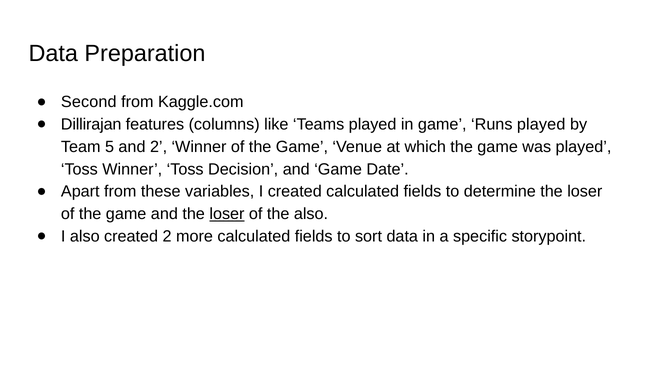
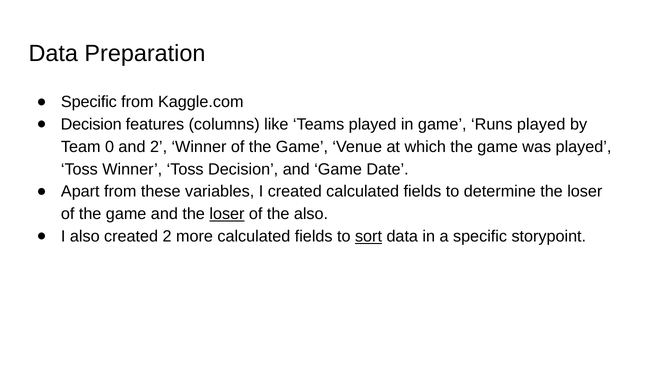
Second at (89, 102): Second -> Specific
Dillirajan at (91, 124): Dillirajan -> Decision
5: 5 -> 0
sort underline: none -> present
